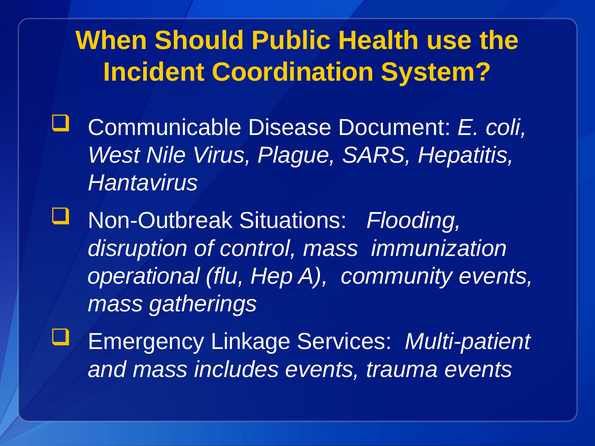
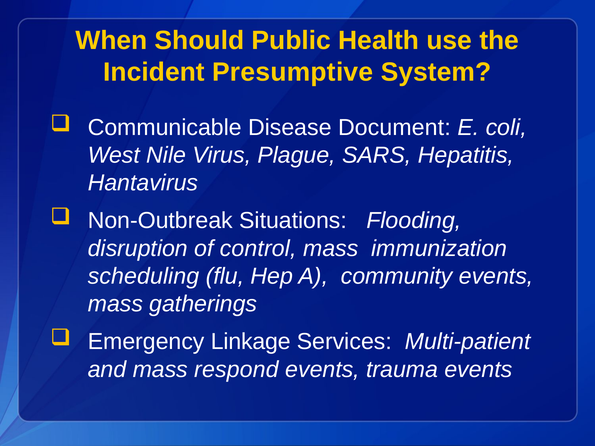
Coordination: Coordination -> Presumptive
operational: operational -> scheduling
includes: includes -> respond
